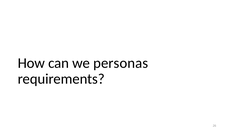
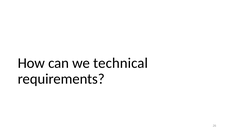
personas: personas -> technical
